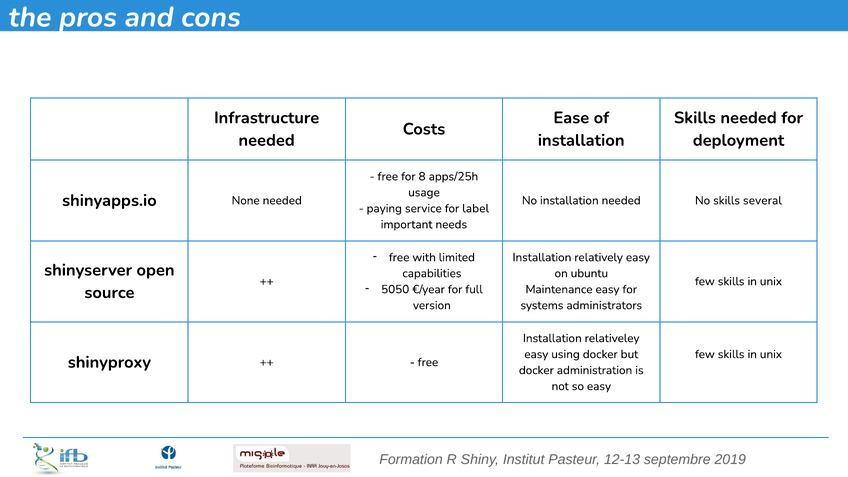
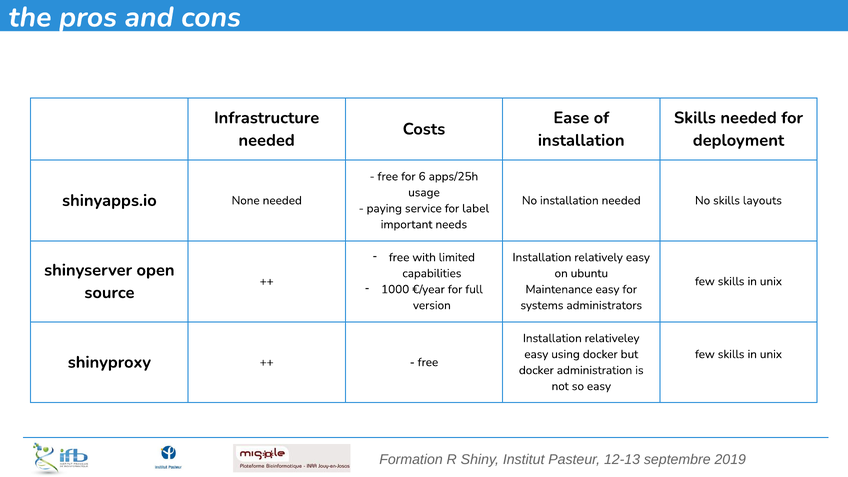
8: 8 -> 6
several: several -> layouts
5050: 5050 -> 1000
